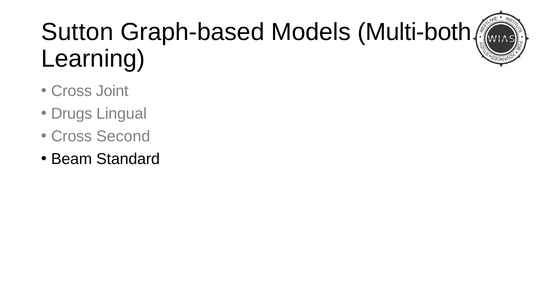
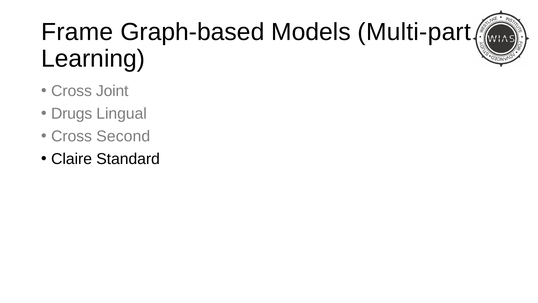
Sutton: Sutton -> Frame
Multi-both: Multi-both -> Multi-part
Beam: Beam -> Claire
